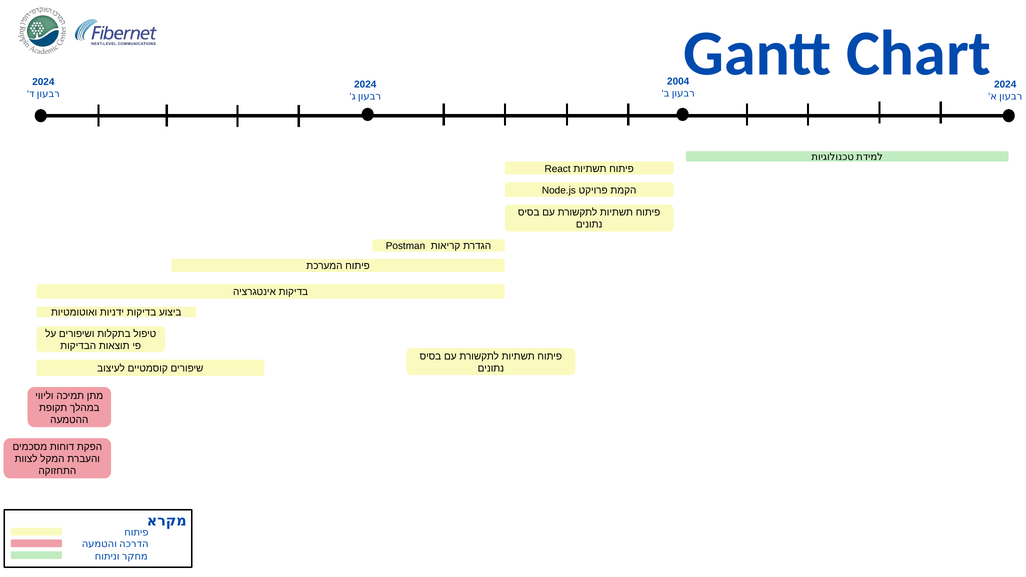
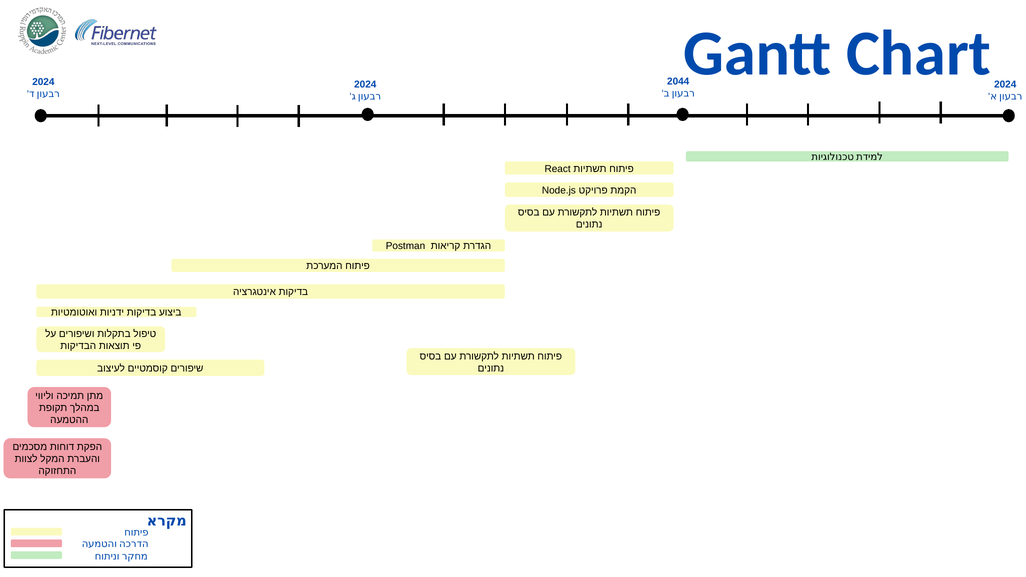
2004: 2004 -> 2044
